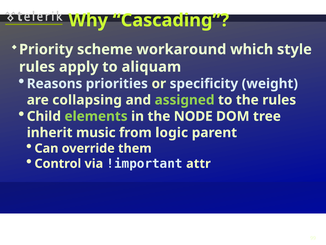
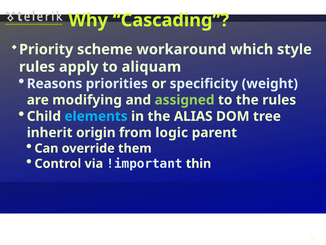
collapsing: collapsing -> modifying
elements colour: light green -> light blue
NODE: NODE -> ALIAS
music: music -> origin
attr: attr -> thin
